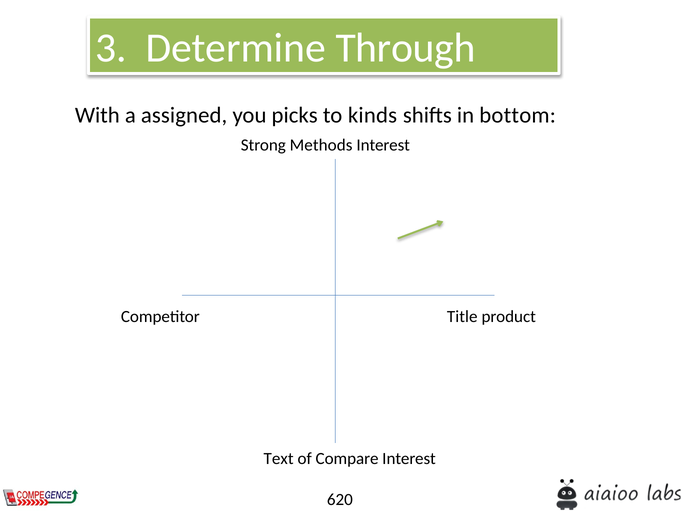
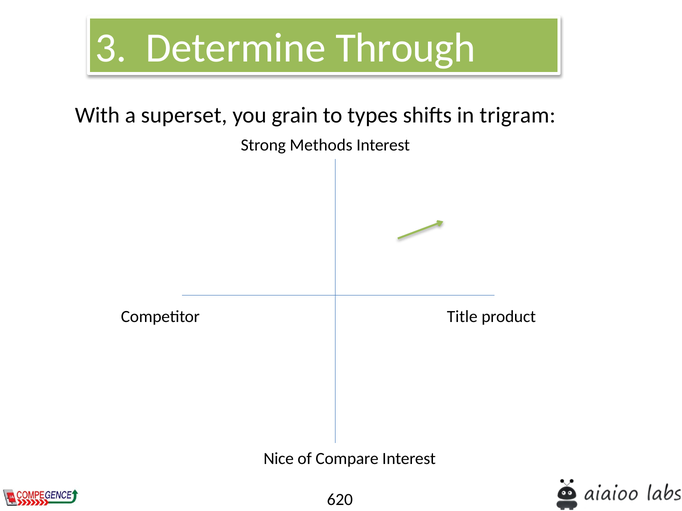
assigned: assigned -> superset
picks: picks -> grain
kinds: kinds -> types
bottom: bottom -> trigram
Text: Text -> Nice
